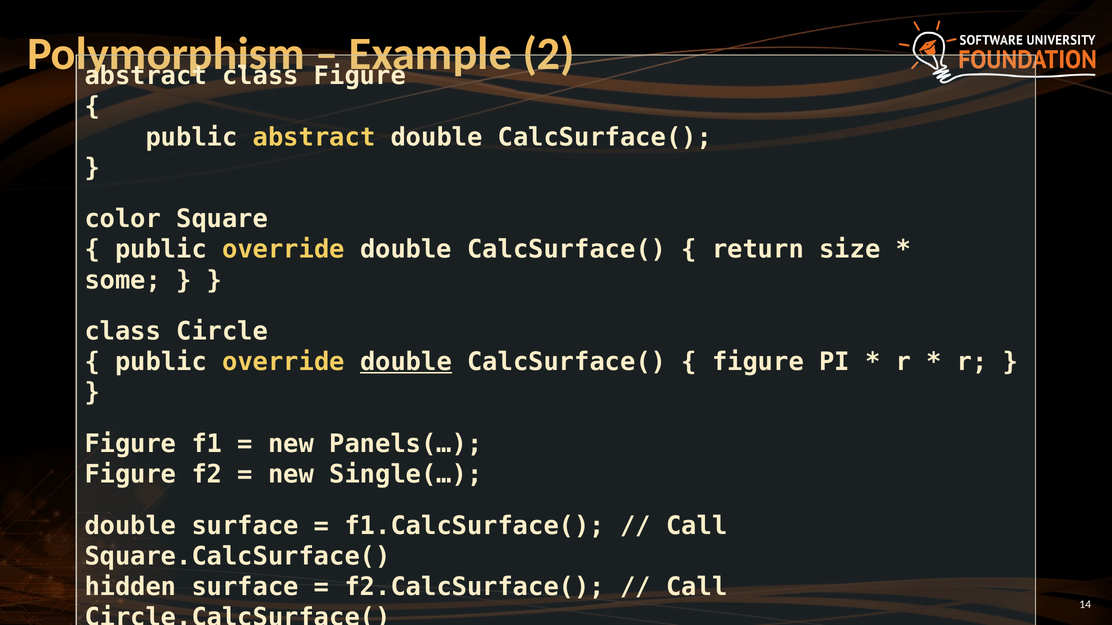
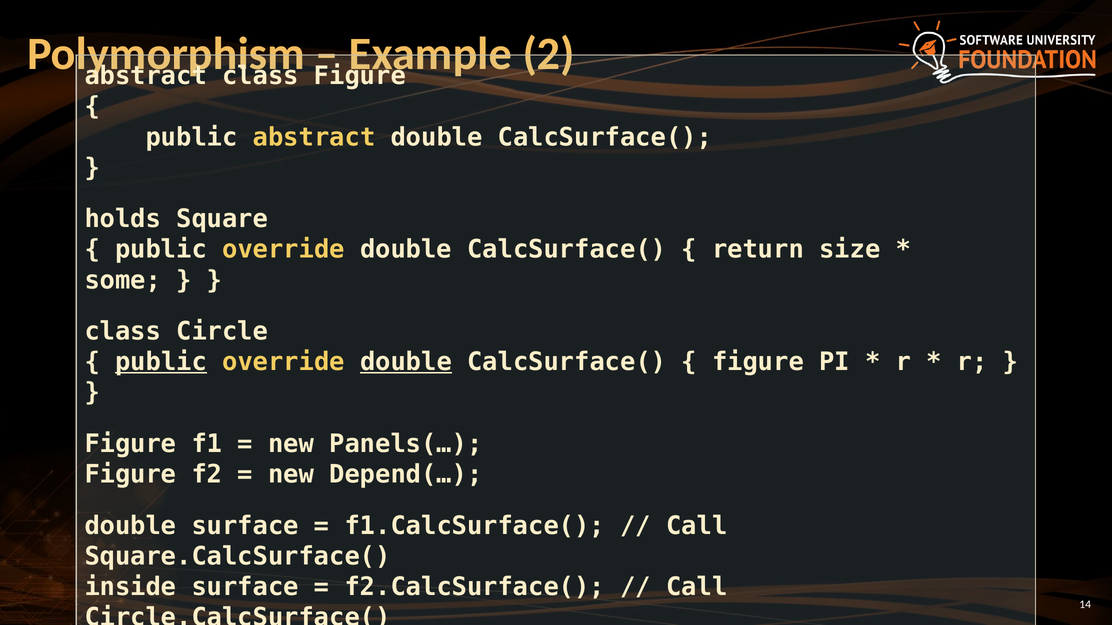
color: color -> holds
public at (161, 362) underline: none -> present
Single(…: Single(… -> Depend(…
hidden: hidden -> inside
